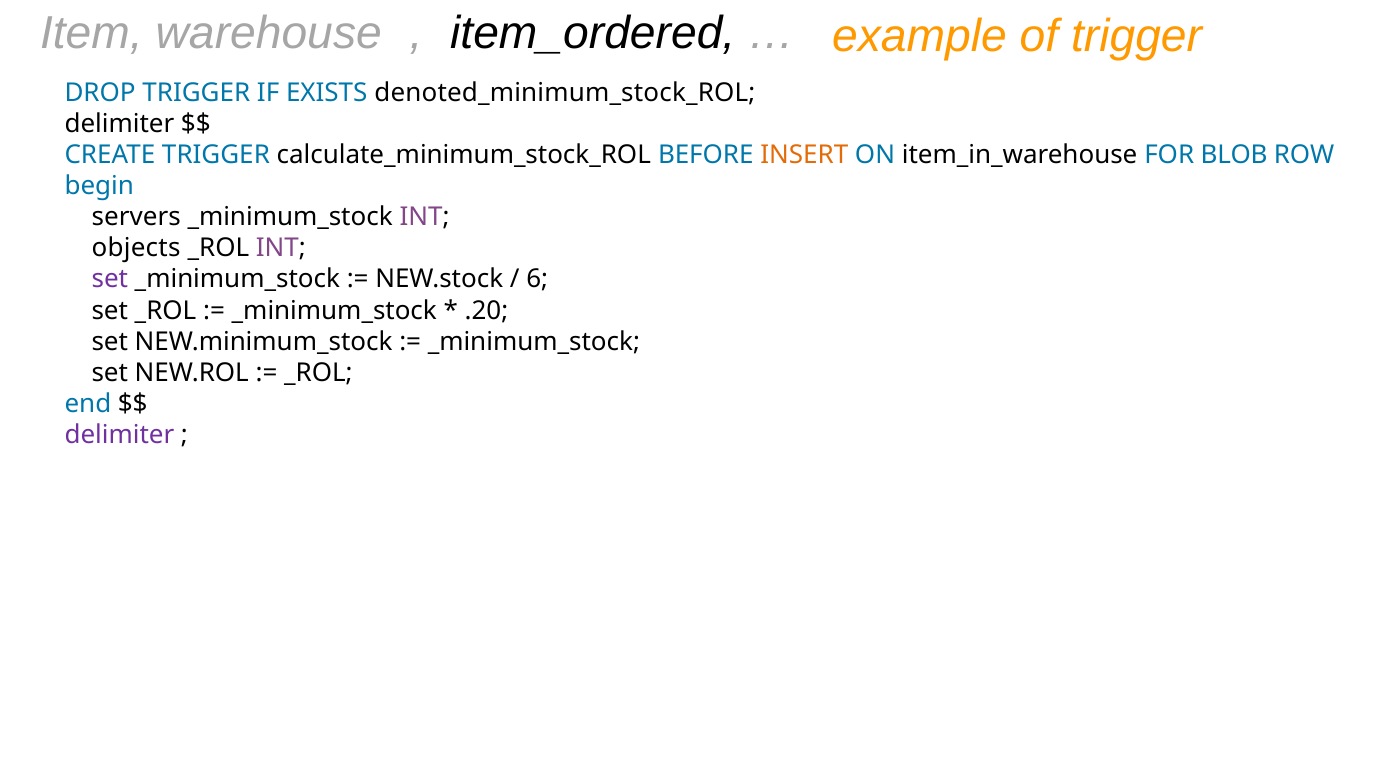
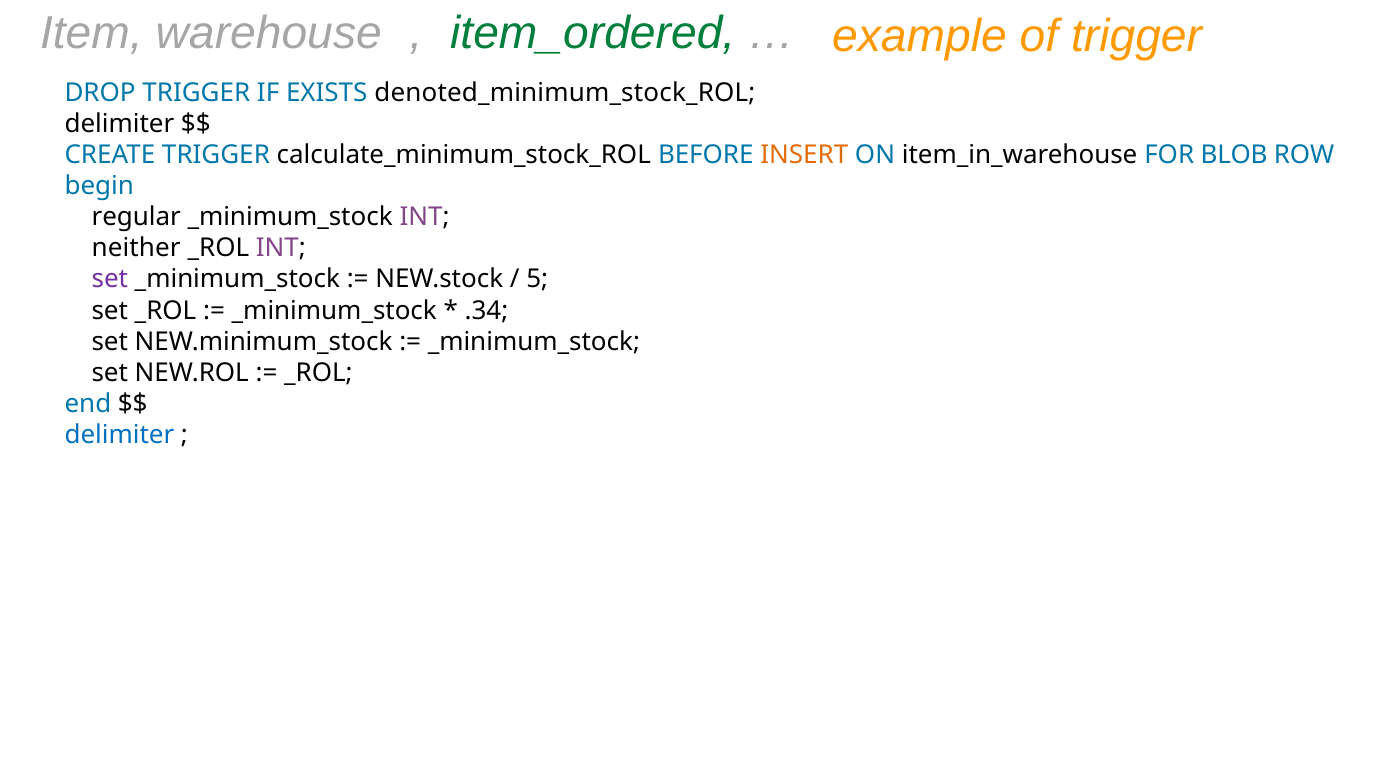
item_ordered colour: black -> green
servers: servers -> regular
objects: objects -> neither
6: 6 -> 5
.20: .20 -> .34
delimiter at (119, 436) colour: purple -> blue
